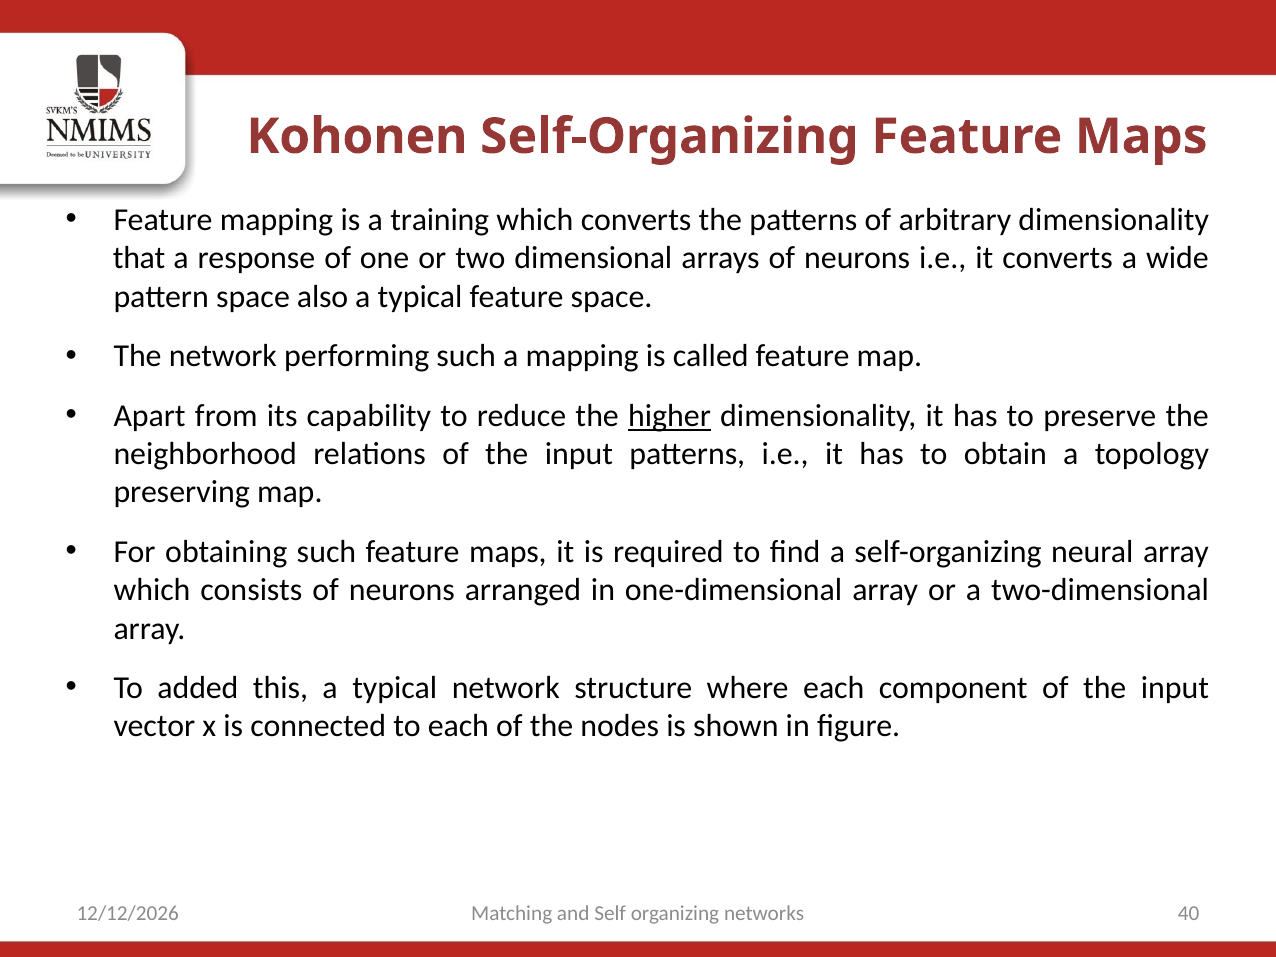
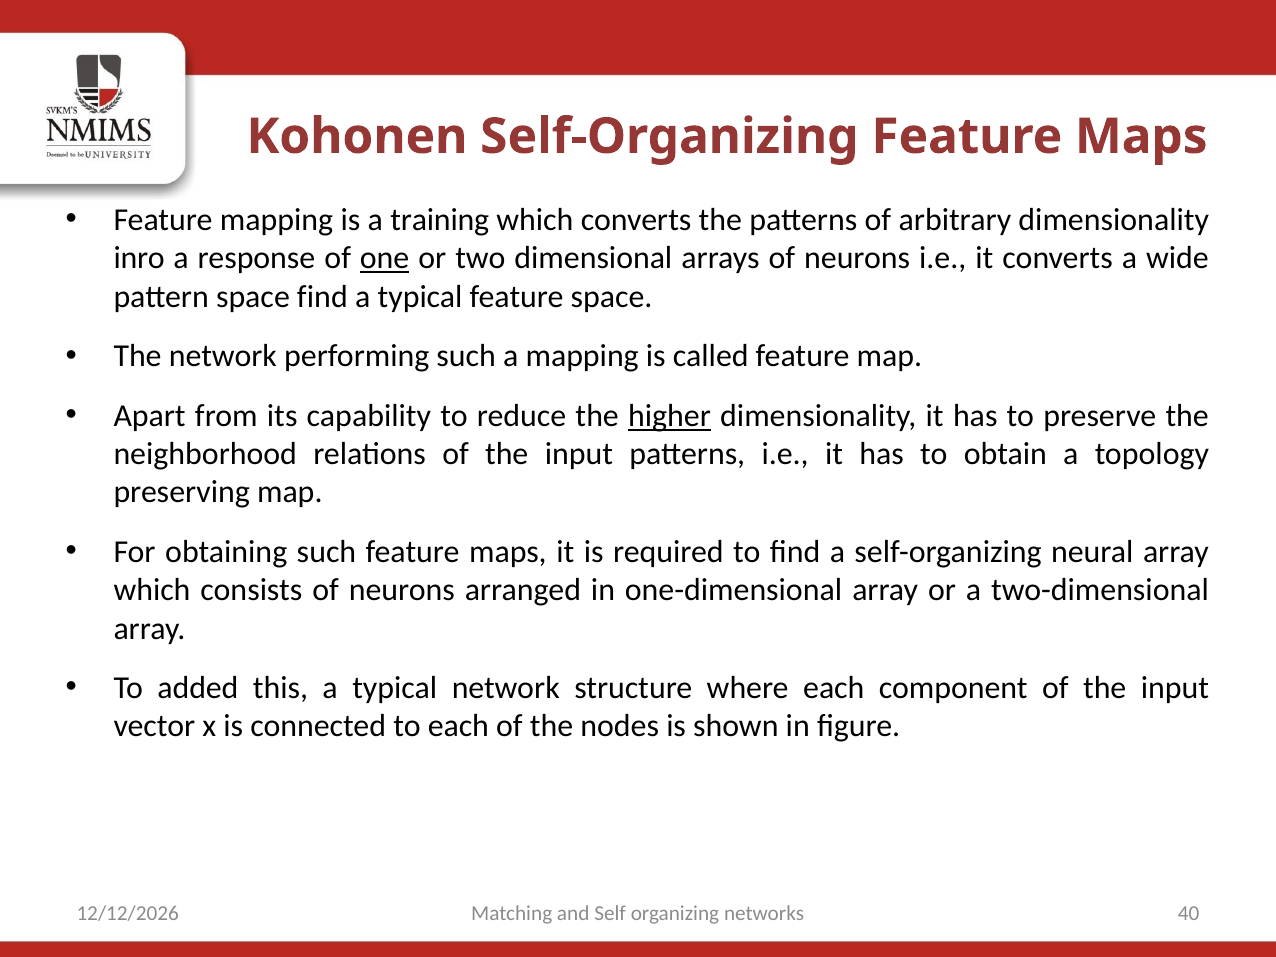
that: that -> inro
one underline: none -> present
space also: also -> find
